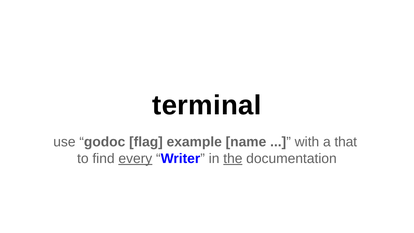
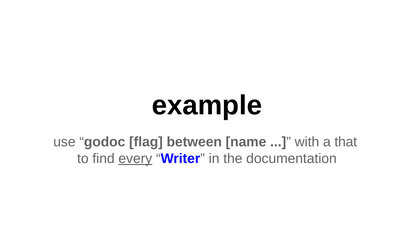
terminal: terminal -> example
example: example -> between
the underline: present -> none
